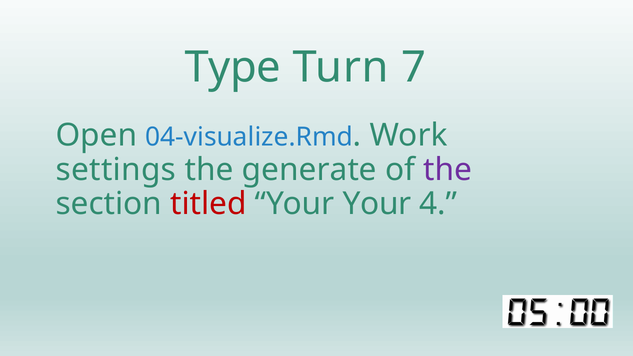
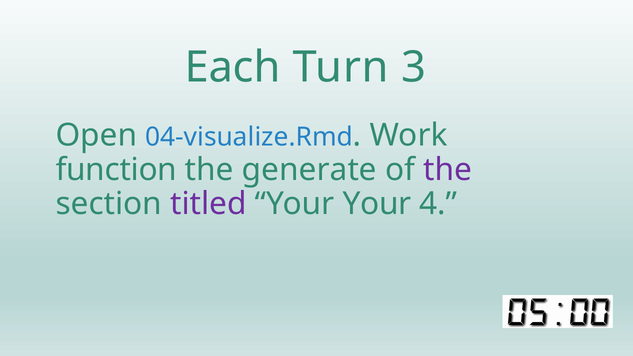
Type: Type -> Each
7: 7 -> 3
settings: settings -> function
titled colour: red -> purple
